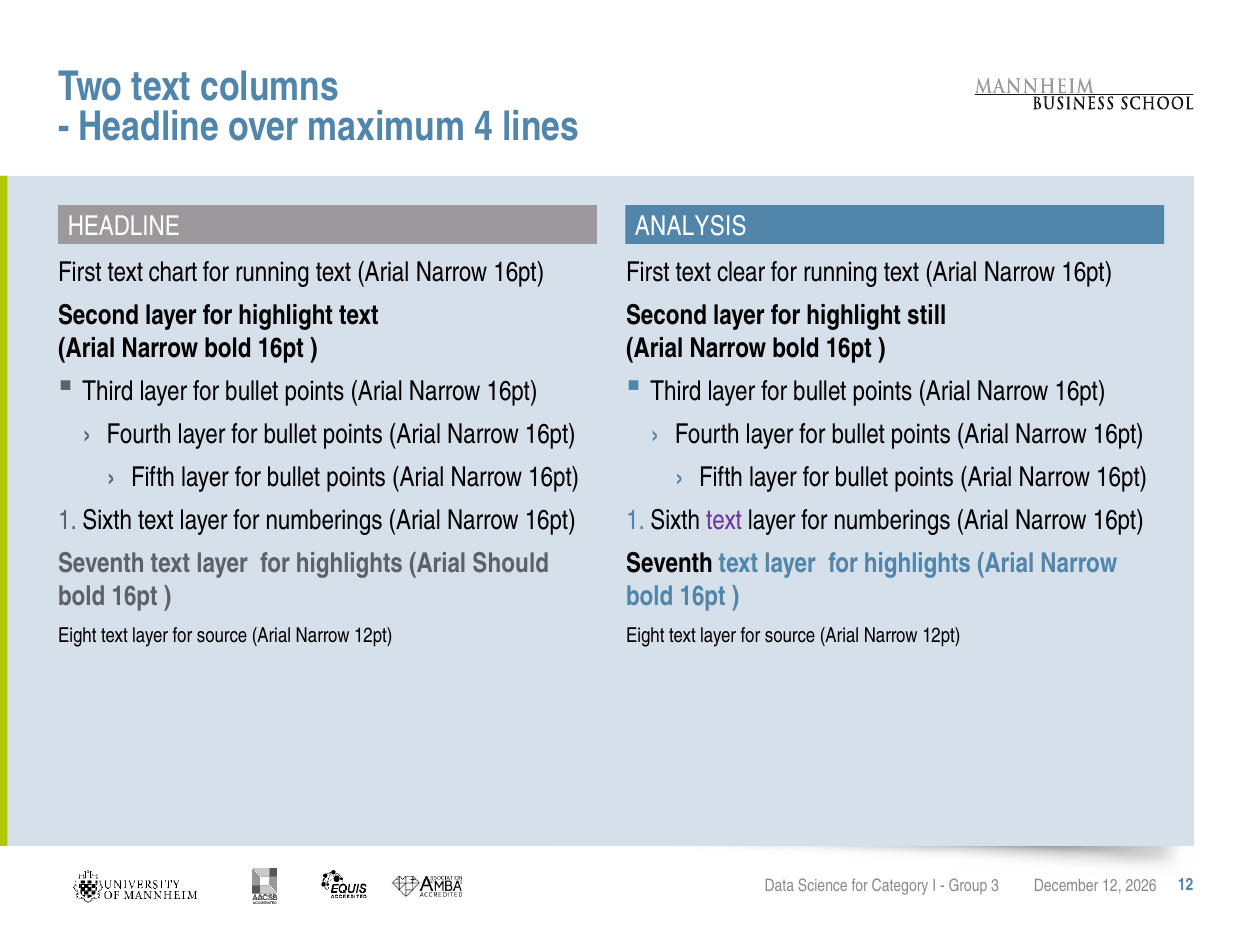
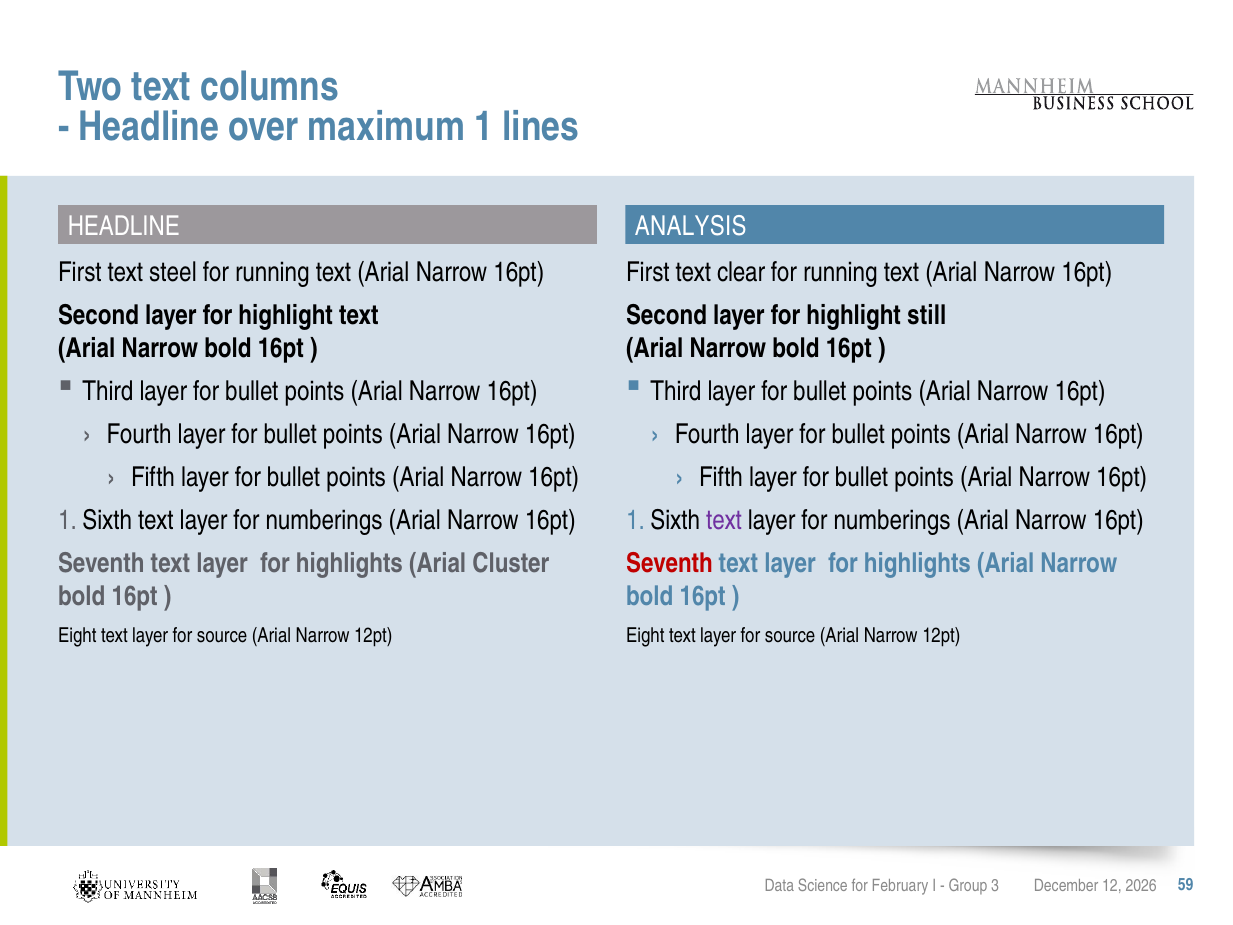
4: 4 -> 1
chart: chart -> steel
Should: Should -> Cluster
Seventh at (669, 564) colour: black -> red
Category: Category -> February
3 12: 12 -> 59
